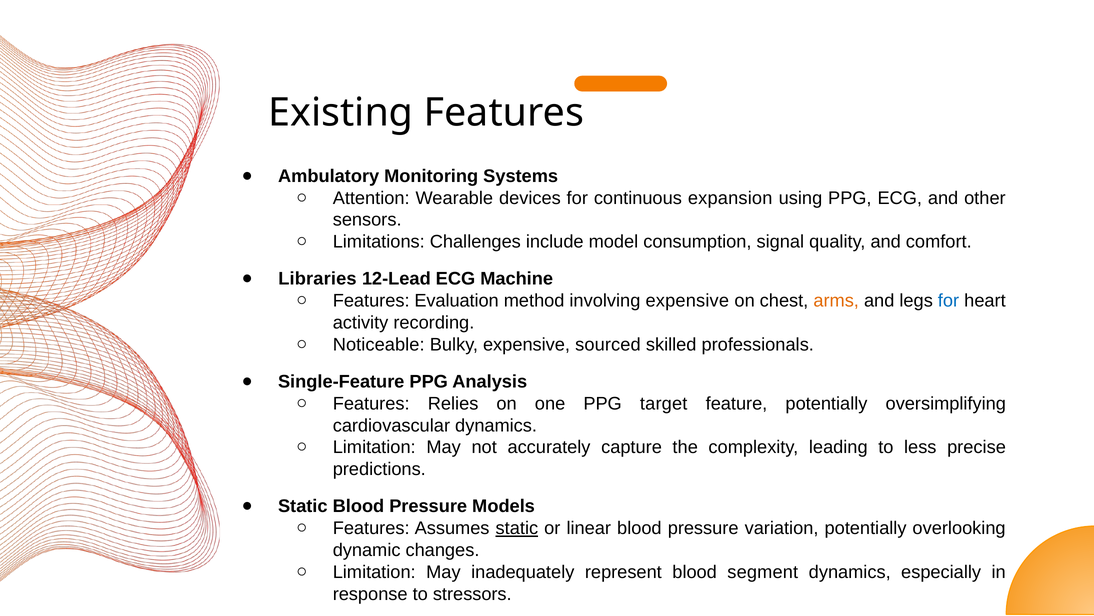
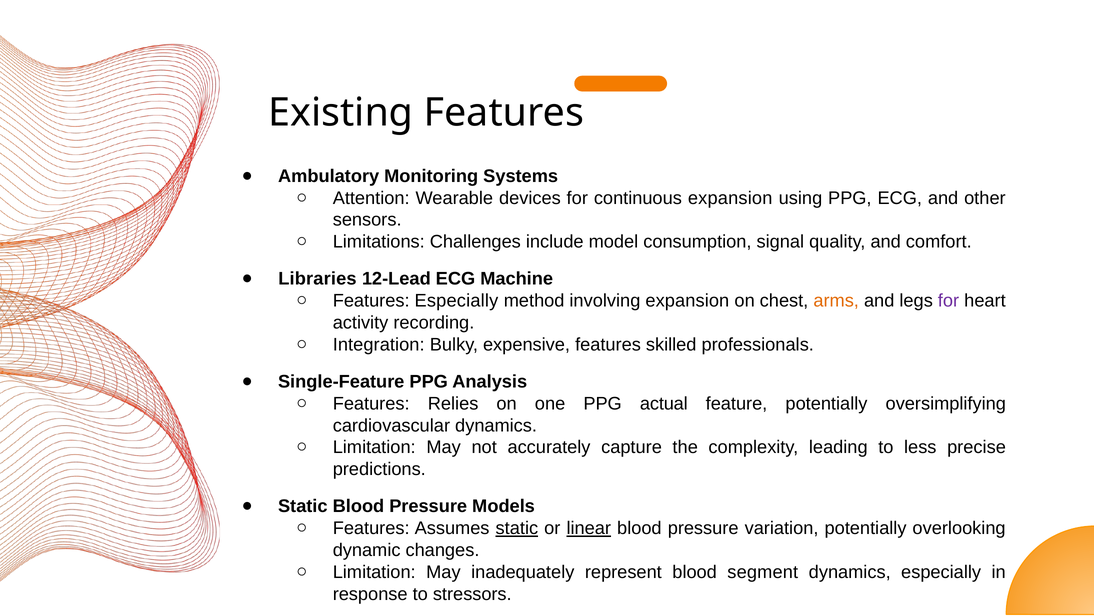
Features Evaluation: Evaluation -> Especially
involving expensive: expensive -> expansion
for at (948, 301) colour: blue -> purple
Noticeable: Noticeable -> Integration
expensive sourced: sourced -> features
target: target -> actual
linear underline: none -> present
